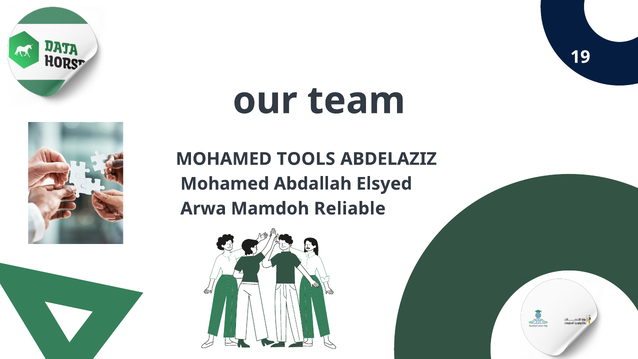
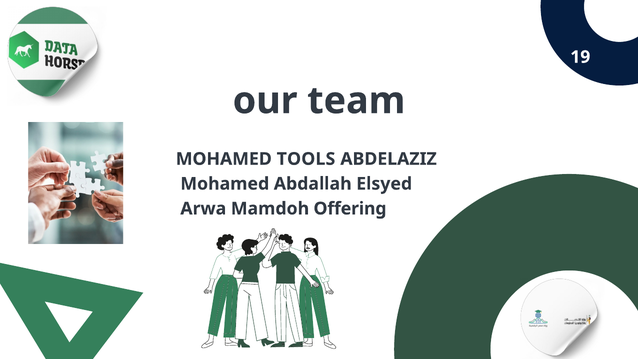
Reliable: Reliable -> Offering
